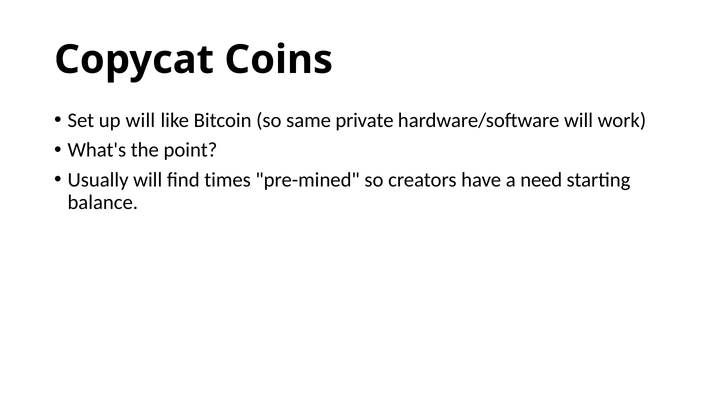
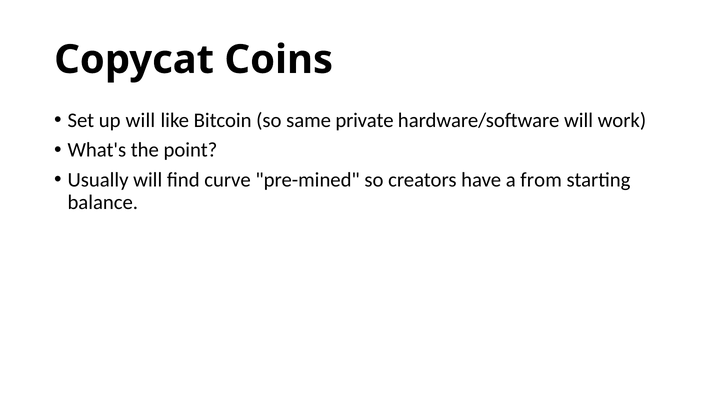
times: times -> curve
need: need -> from
